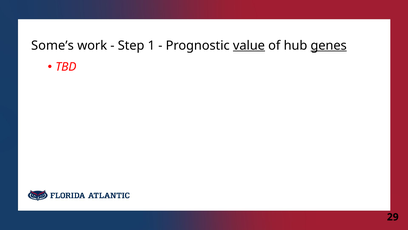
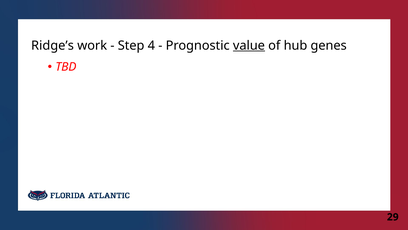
Some’s: Some’s -> Ridge’s
1: 1 -> 4
genes underline: present -> none
